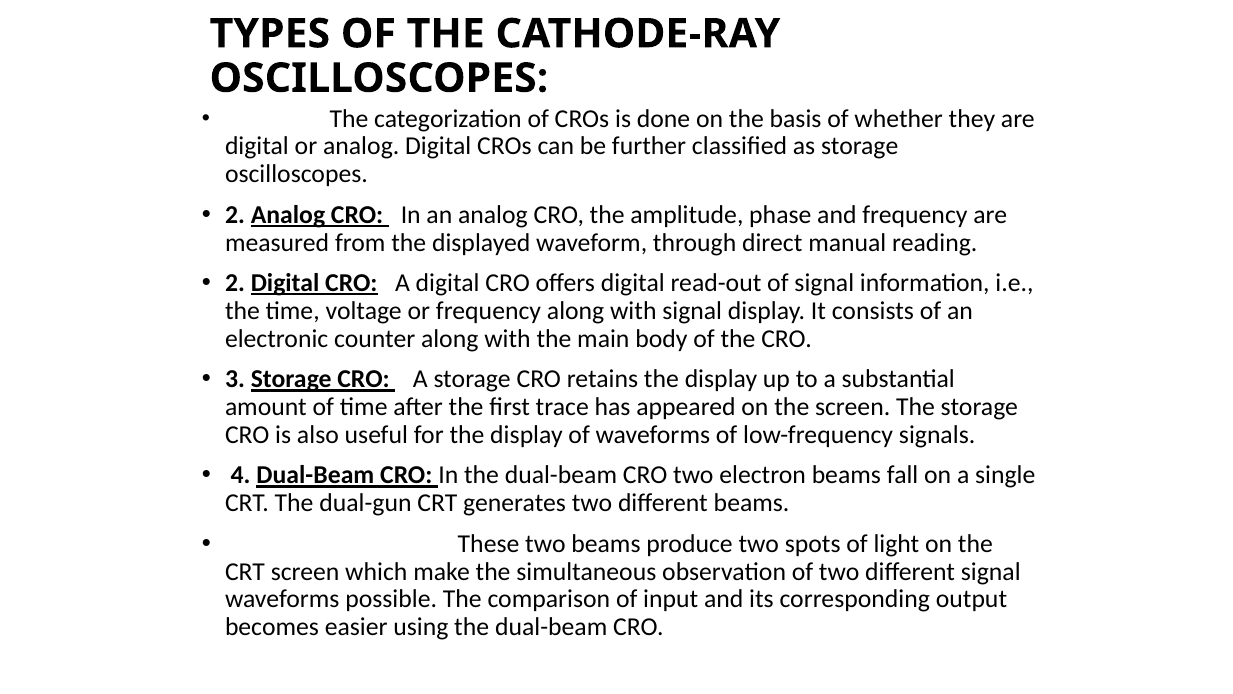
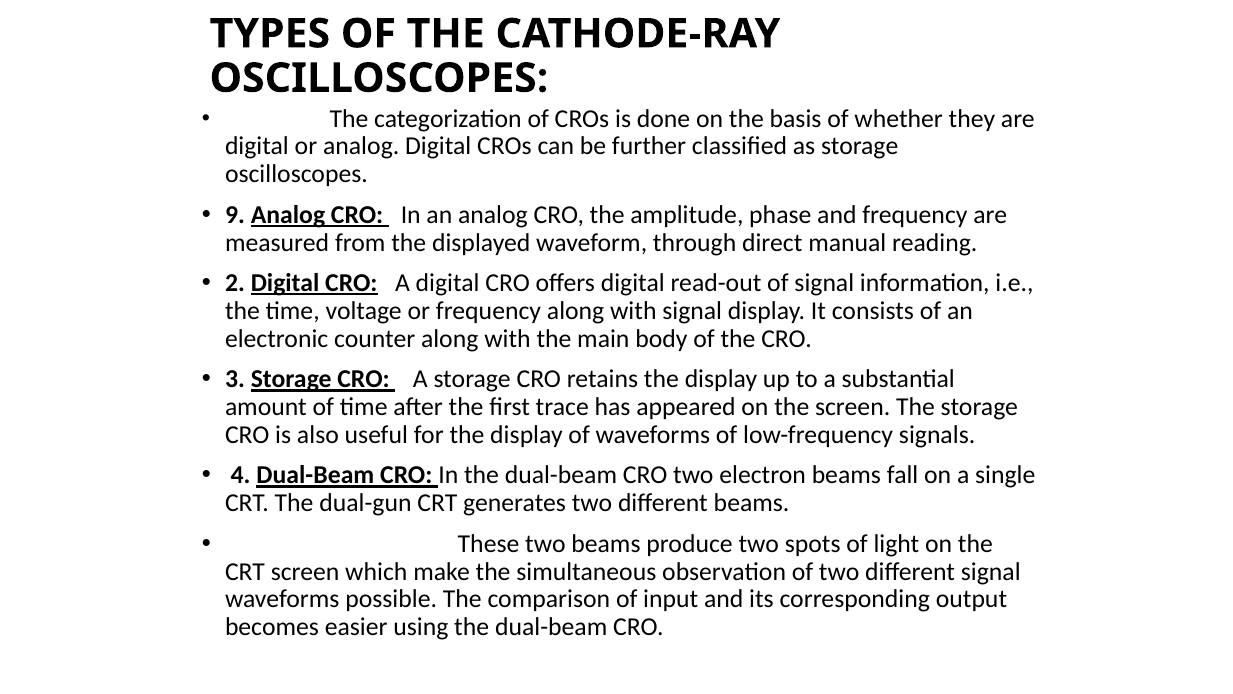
2 at (235, 215): 2 -> 9
